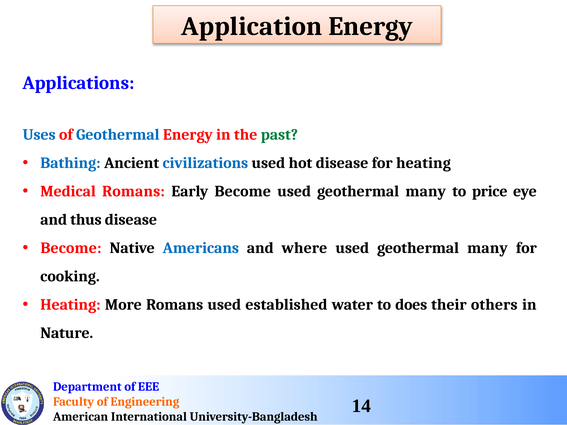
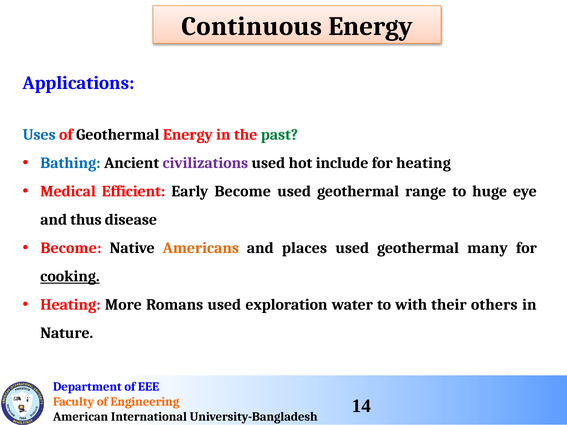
Application: Application -> Continuous
Geothermal at (118, 135) colour: blue -> black
civilizations colour: blue -> purple
hot disease: disease -> include
Medical Romans: Romans -> Efficient
many at (426, 192): many -> range
price: price -> huge
Americans colour: blue -> orange
where: where -> places
cooking underline: none -> present
established: established -> exploration
does: does -> with
